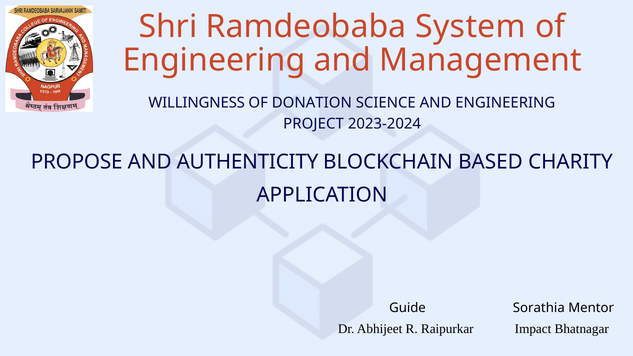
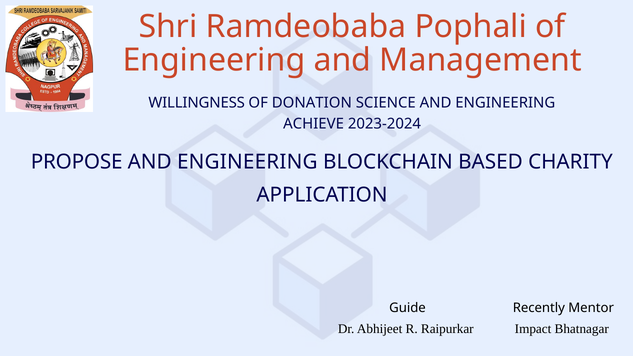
System: System -> Pophali
PROJECT: PROJECT -> ACHIEVE
AUTHENTICITY at (247, 162): AUTHENTICITY -> ENGINEERING
Sorathia: Sorathia -> Recently
